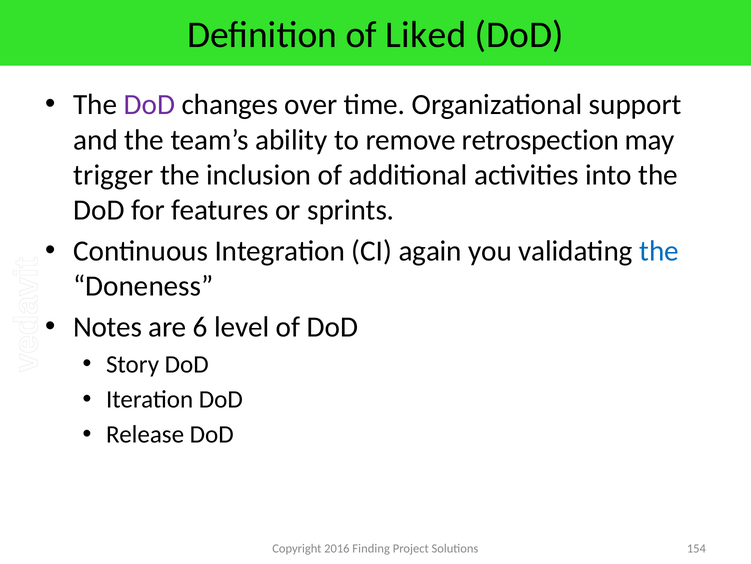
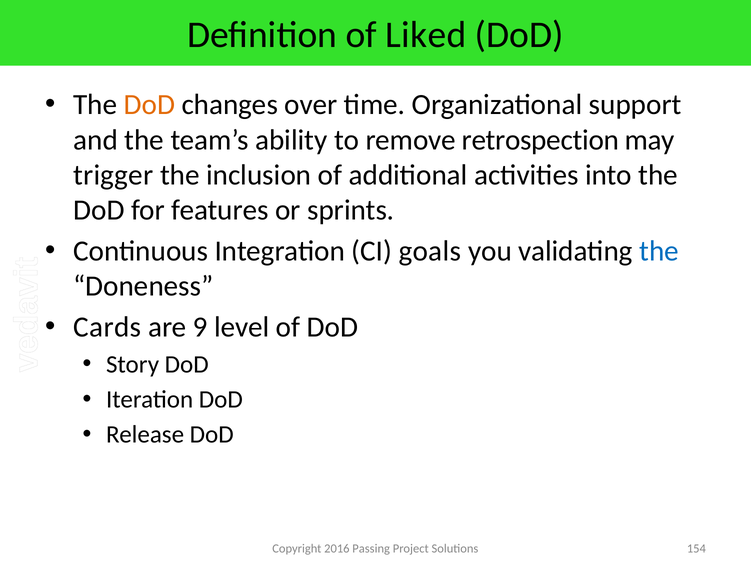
DoD at (149, 105) colour: purple -> orange
again: again -> goals
Notes: Notes -> Cards
6: 6 -> 9
Finding: Finding -> Passing
